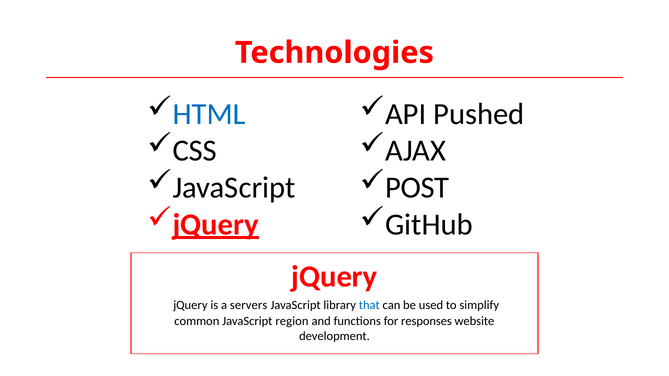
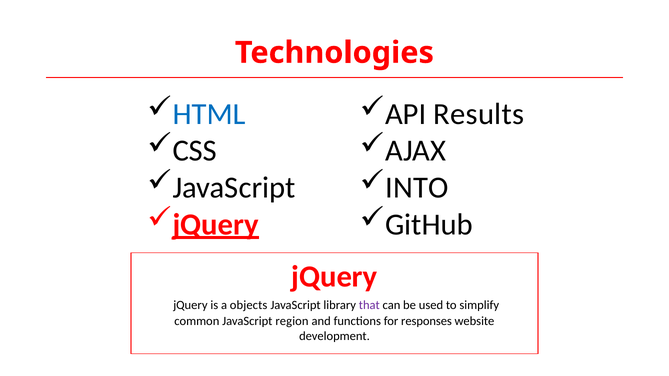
Pushed: Pushed -> Results
POST: POST -> INTO
servers: servers -> objects
that colour: blue -> purple
